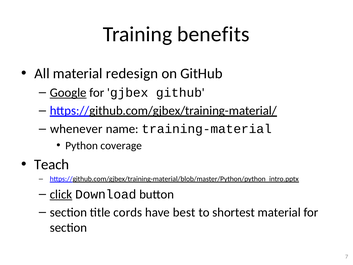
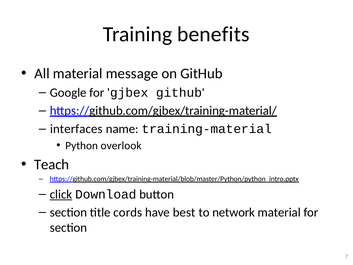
redesign: redesign -> message
Google underline: present -> none
whenever: whenever -> interfaces
coverage: coverage -> overlook
shortest: shortest -> network
